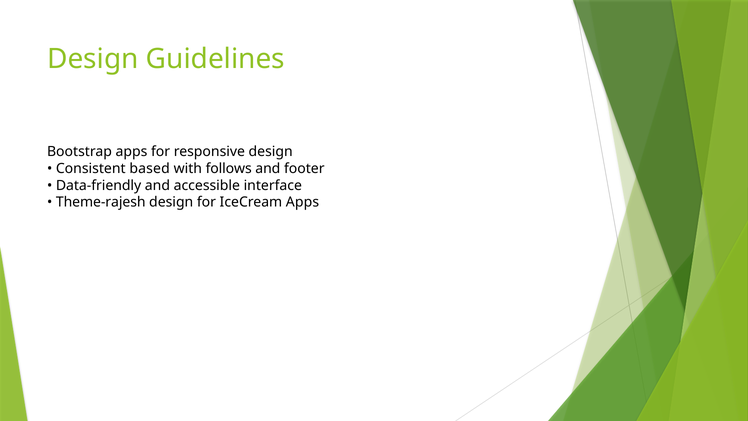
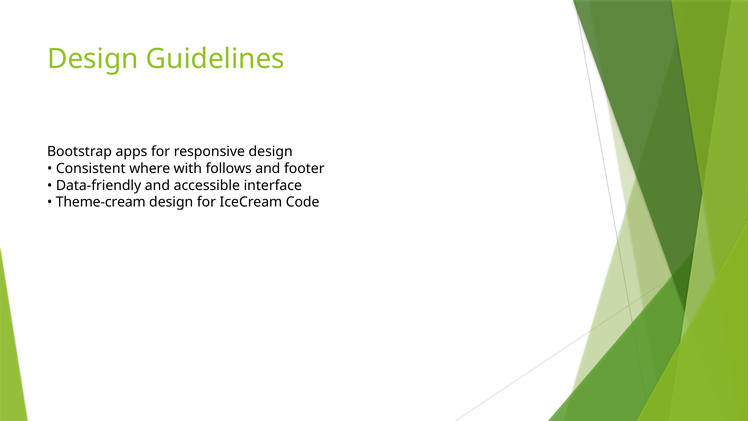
based: based -> where
Theme-rajesh: Theme-rajesh -> Theme-cream
IceCream Apps: Apps -> Code
